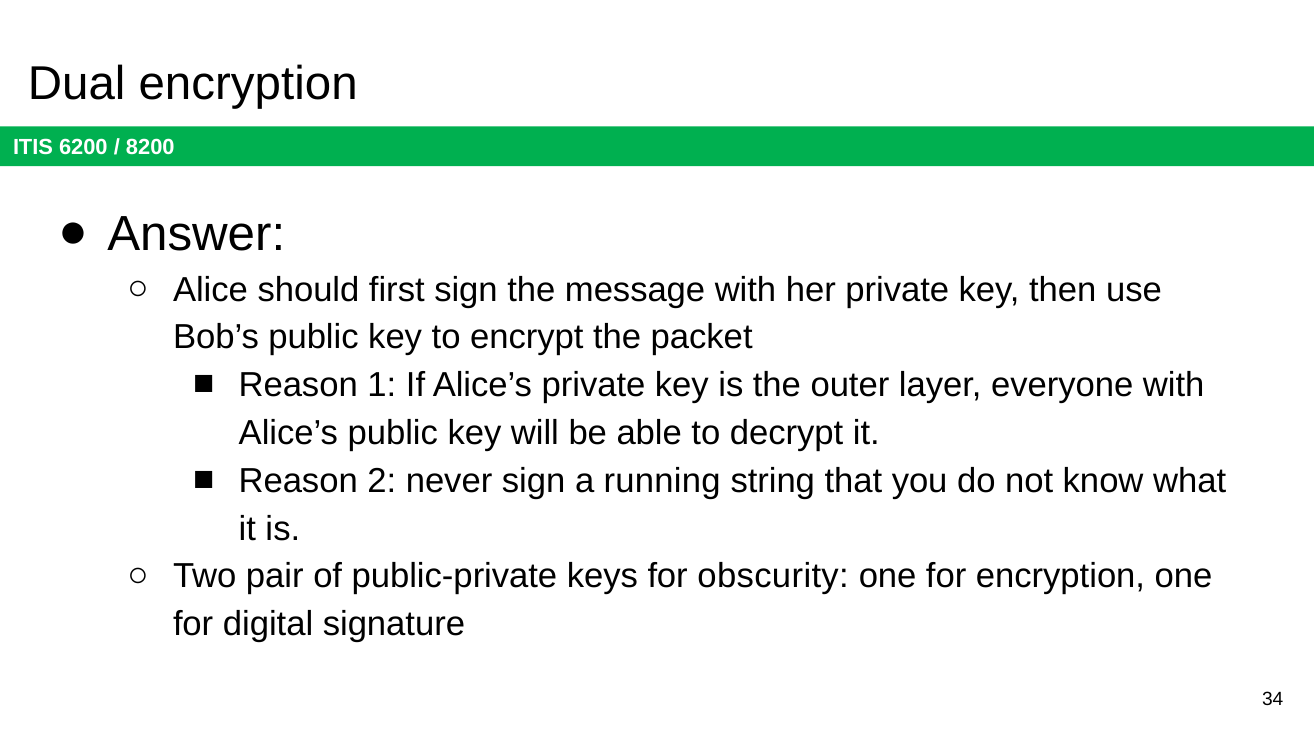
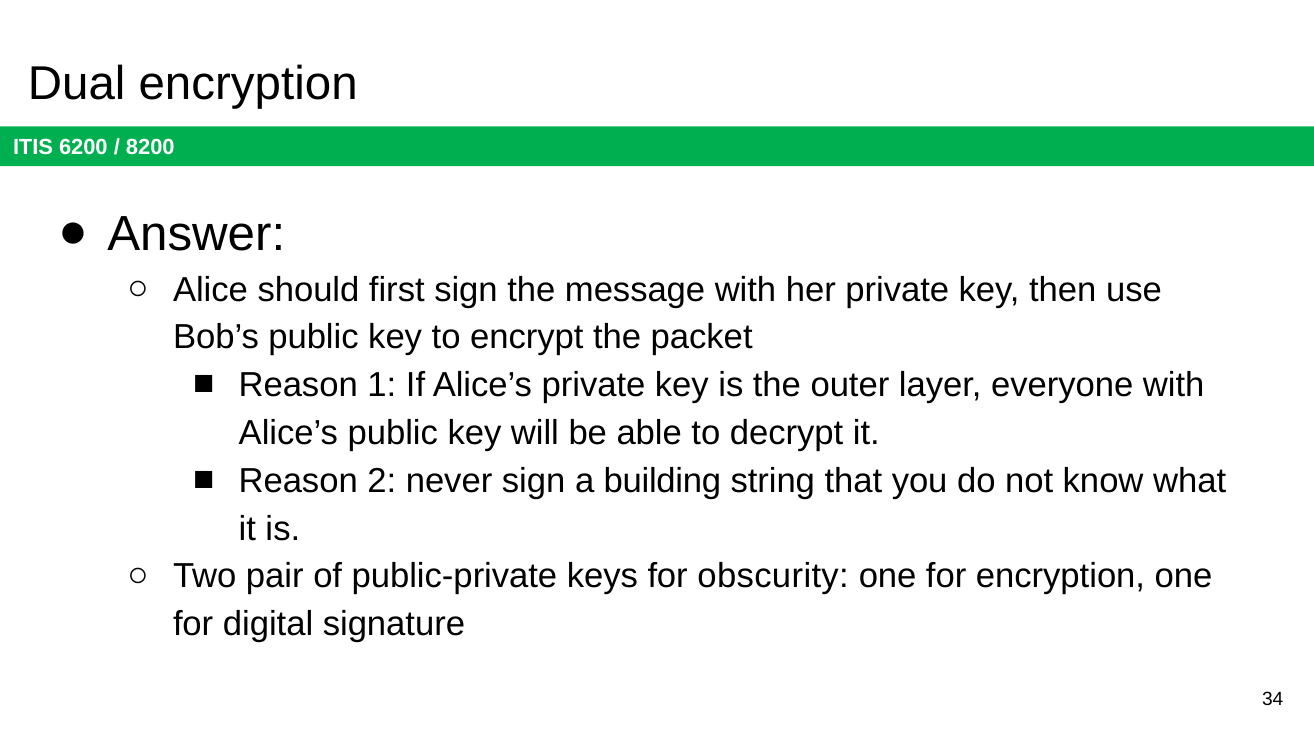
running: running -> building
